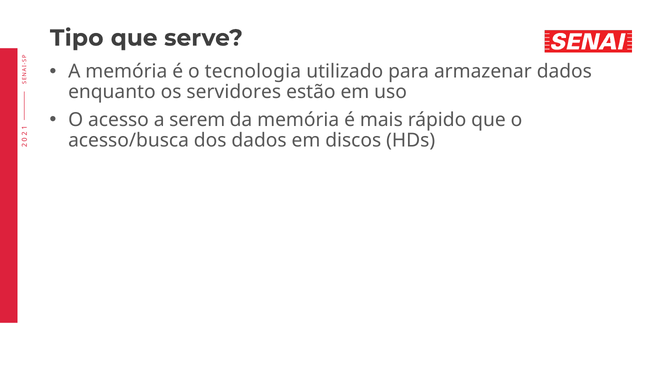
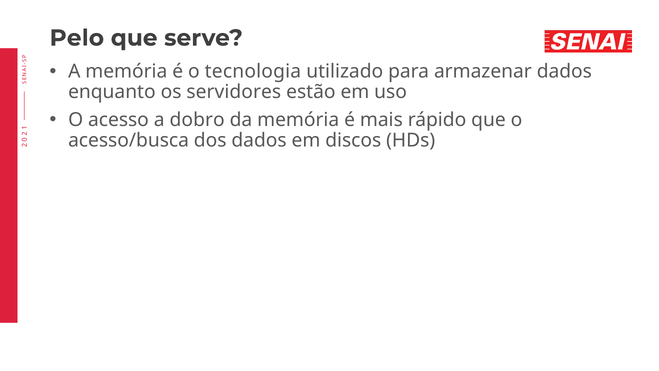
Tipo: Tipo -> Pelo
serem: serem -> dobro
